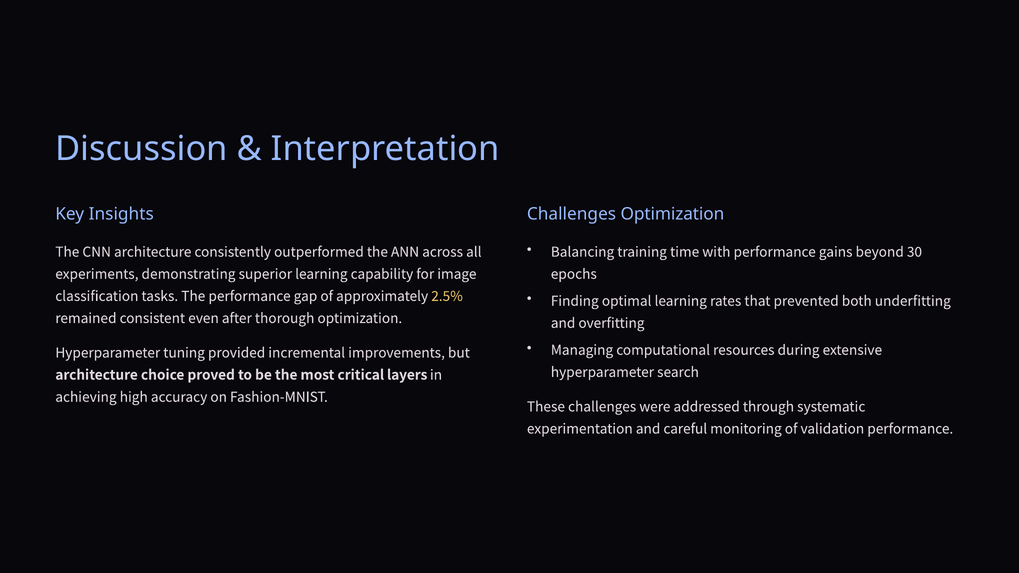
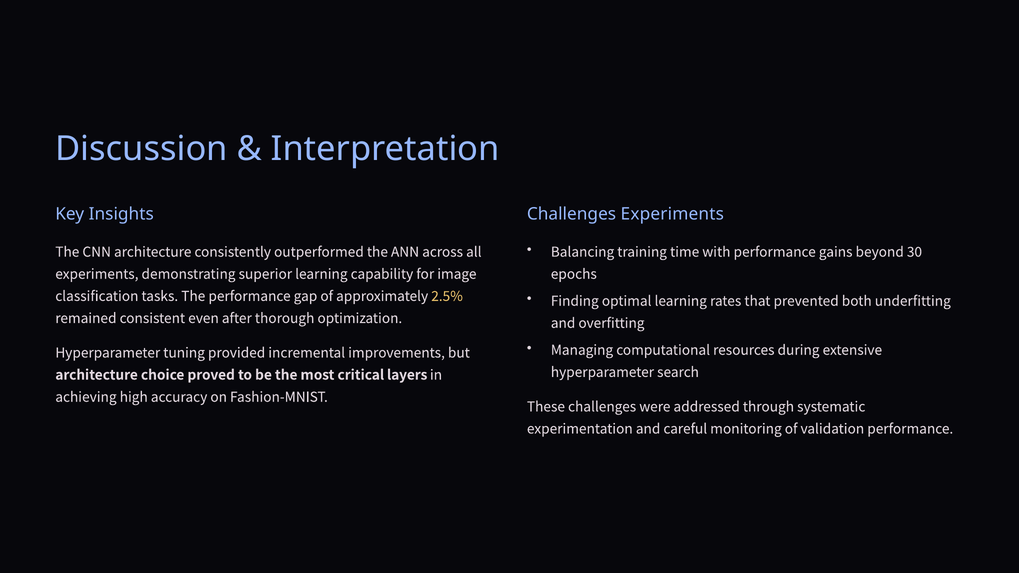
Challenges Optimization: Optimization -> Experiments
